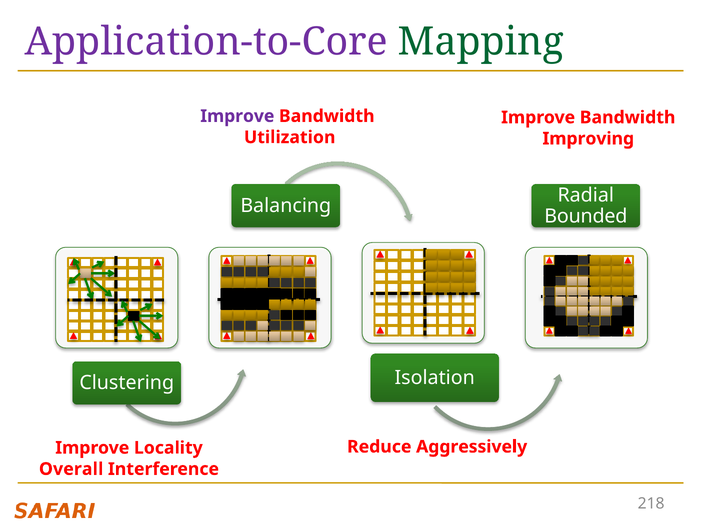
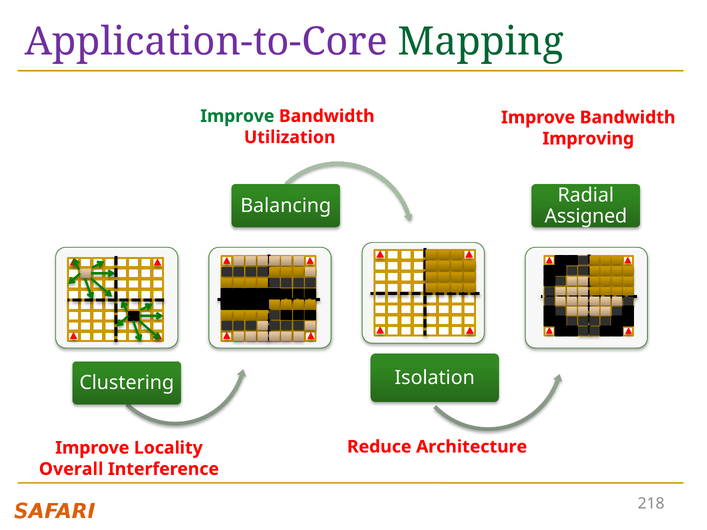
Improve at (237, 116) colour: purple -> green
Bounded: Bounded -> Assigned
Aggressively: Aggressively -> Architecture
